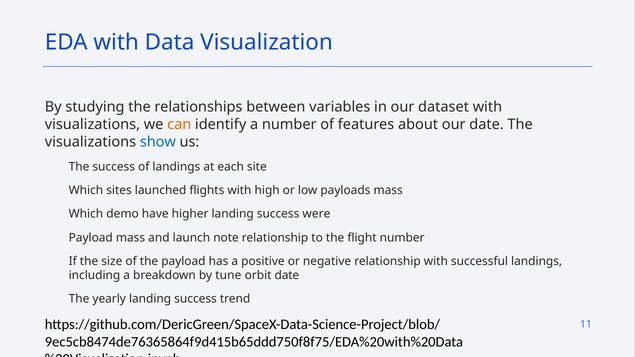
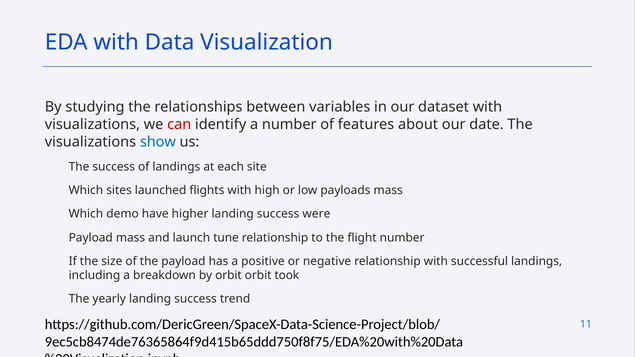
can colour: orange -> red
note: note -> tune
by tune: tune -> orbit
orbit date: date -> took
